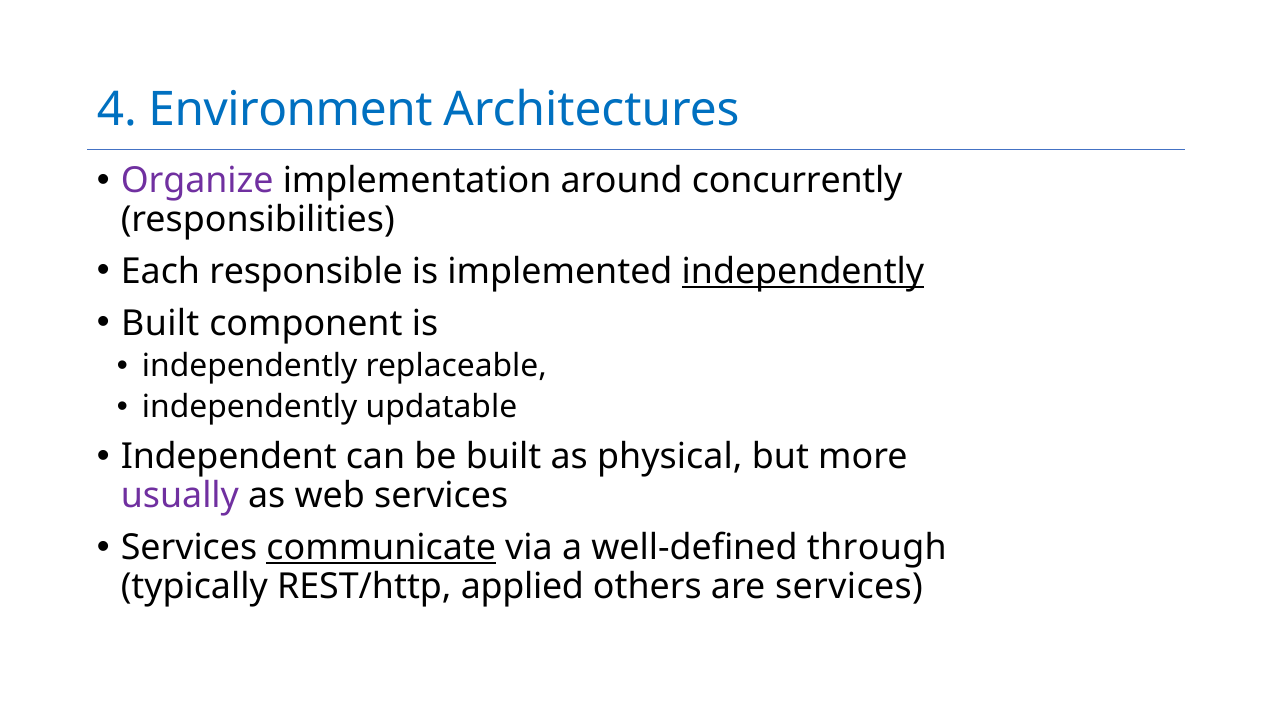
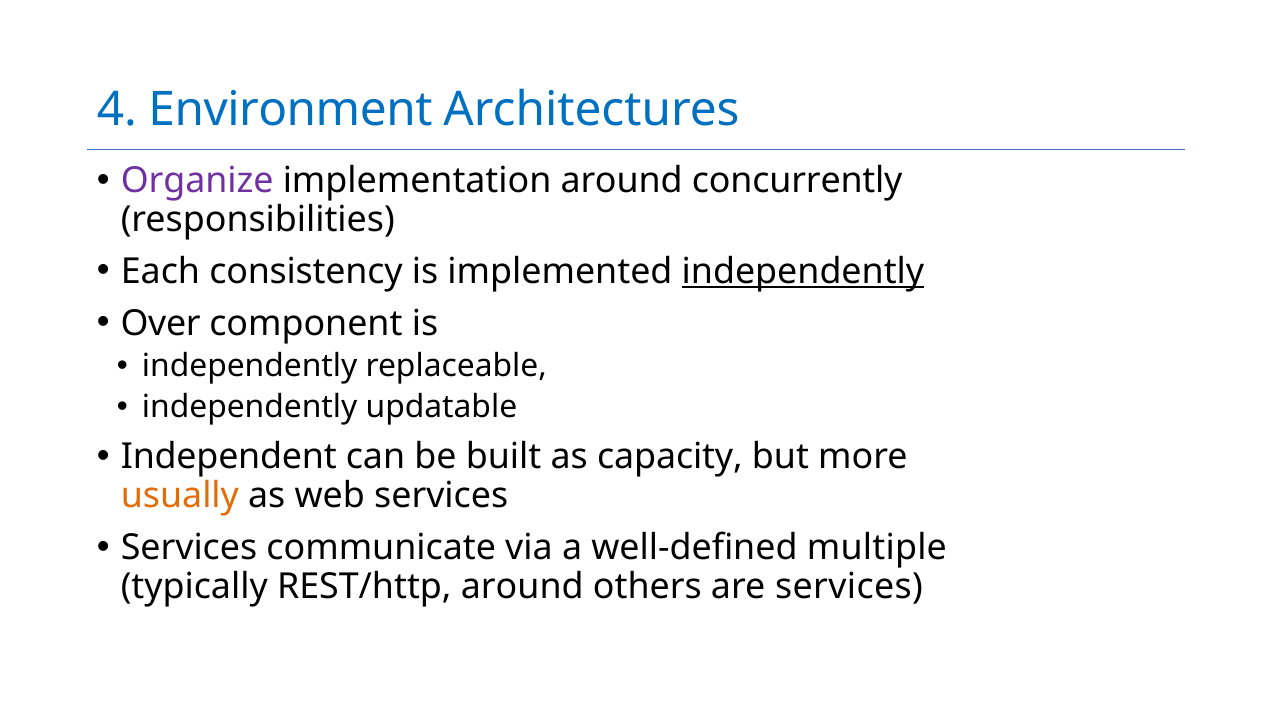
responsible: responsible -> consistency
Built at (160, 323): Built -> Over
physical: physical -> capacity
usually colour: purple -> orange
communicate underline: present -> none
through: through -> multiple
REST/http applied: applied -> around
